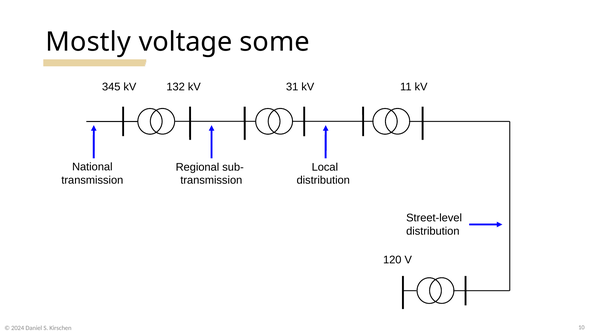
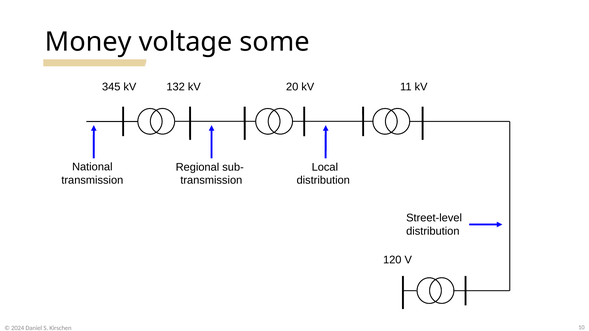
Mostly: Mostly -> Money
31: 31 -> 20
